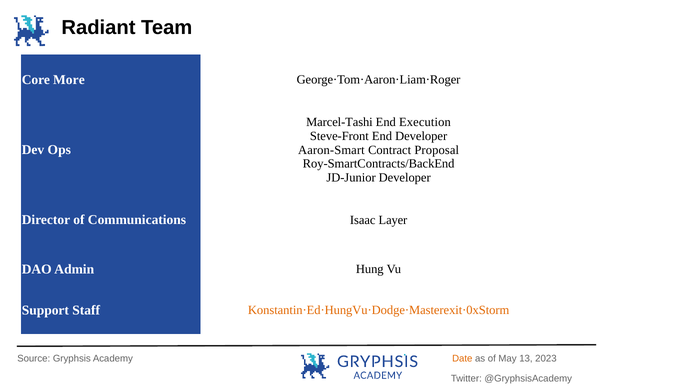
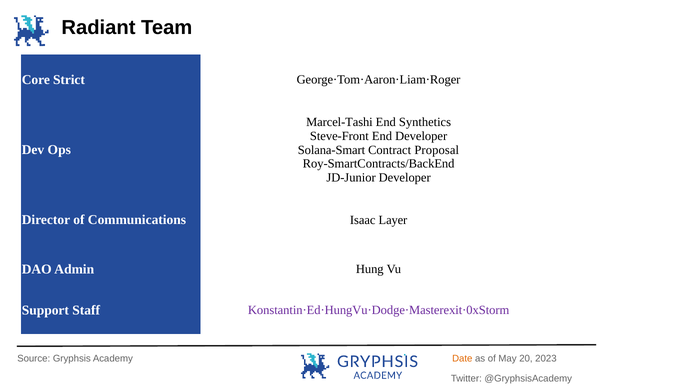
More: More -> Strict
Execution: Execution -> Synthetics
Aaron-Smart: Aaron-Smart -> Solana-Smart
Konstantin·Ed·HungVu·Dodge·Masterexit·0xStorm colour: orange -> purple
13: 13 -> 20
